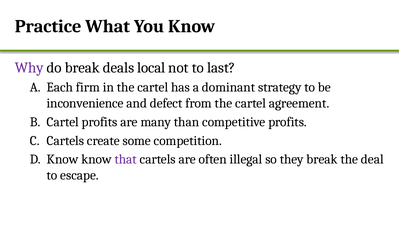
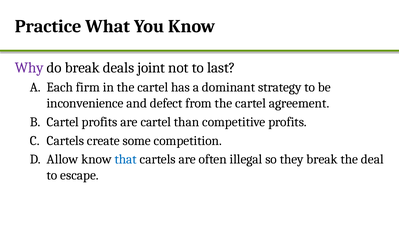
local: local -> joint
are many: many -> cartel
Know at (63, 159): Know -> Allow
that colour: purple -> blue
